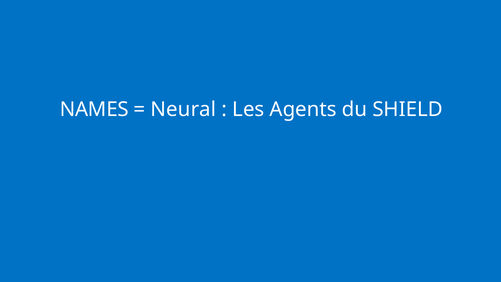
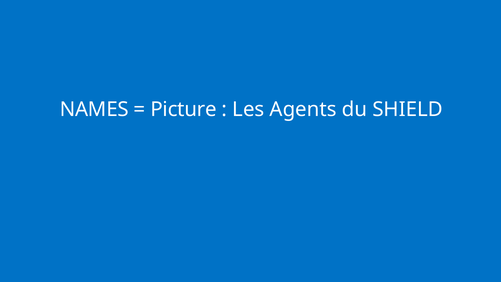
Neural: Neural -> Picture
